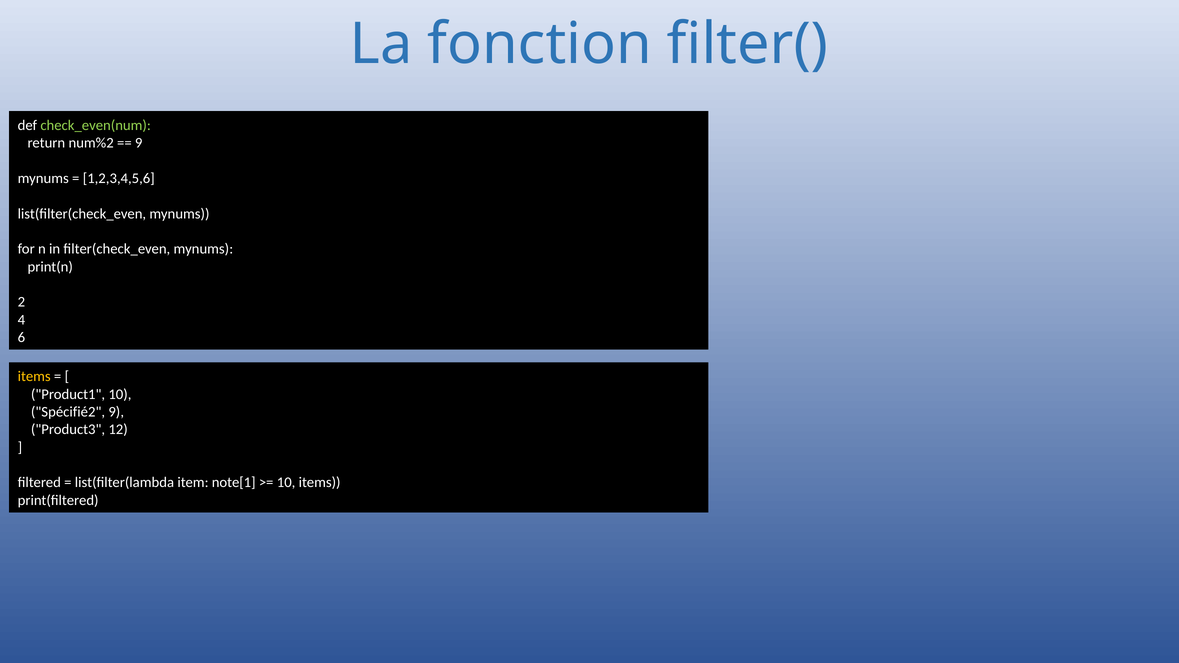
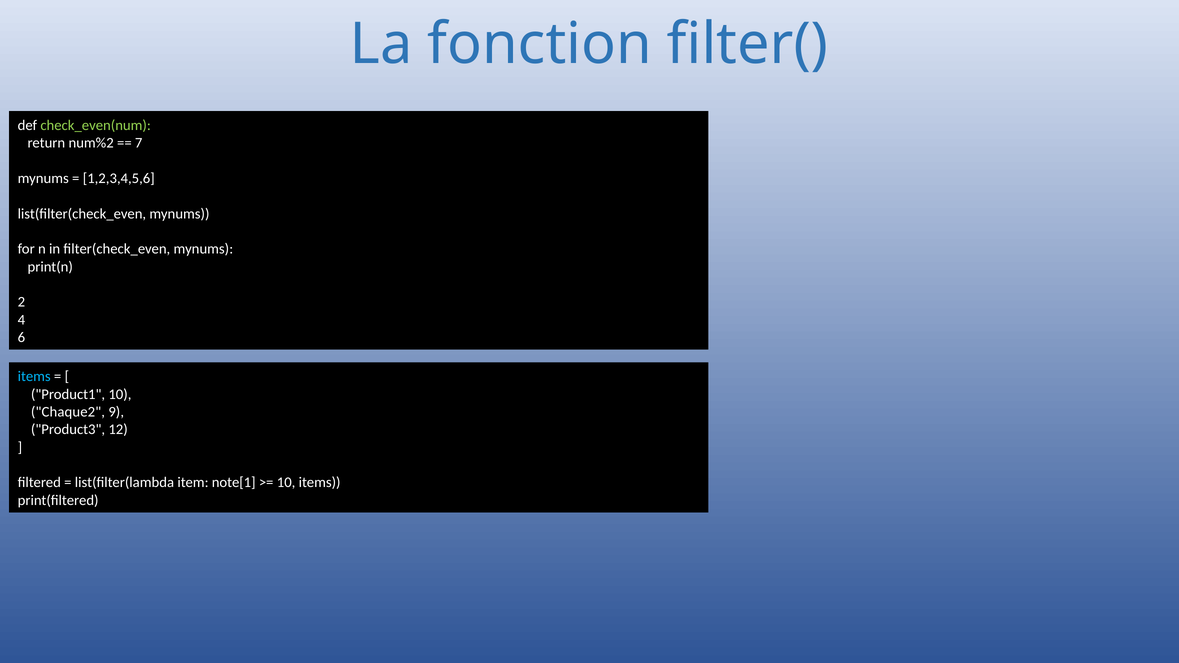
9 at (139, 143): 9 -> 7
items at (34, 377) colour: yellow -> light blue
Spécifié2: Spécifié2 -> Chaque2
